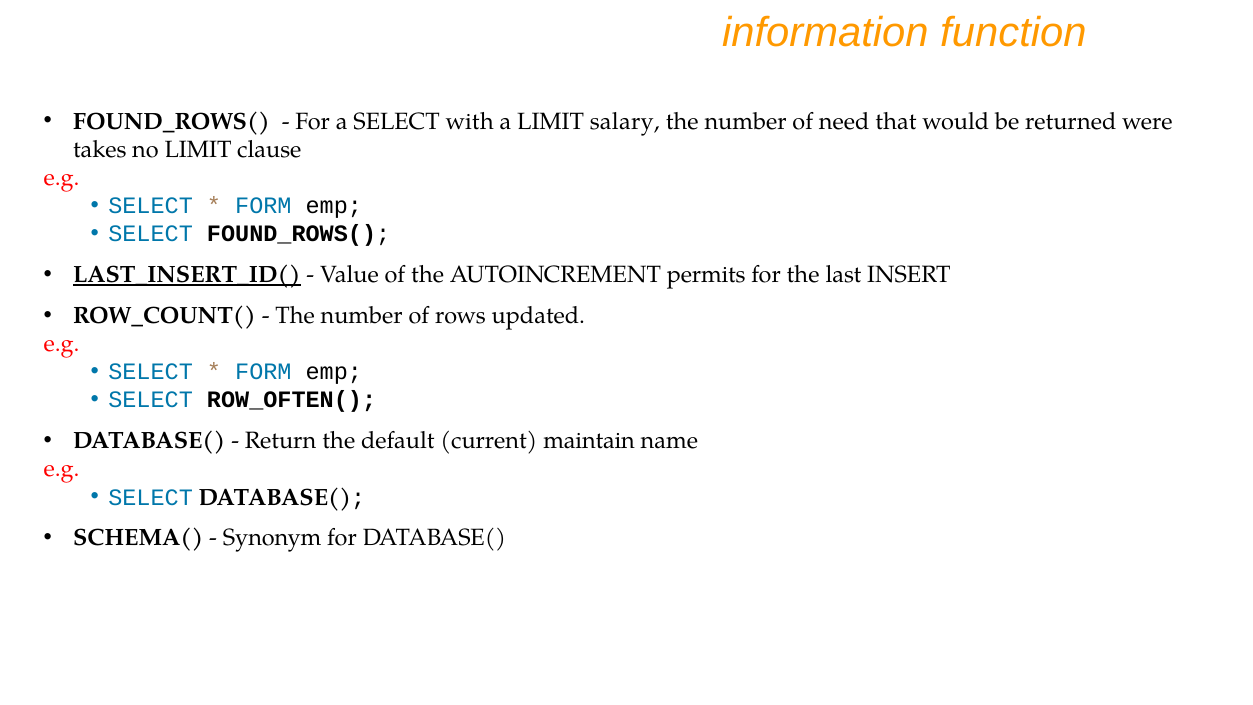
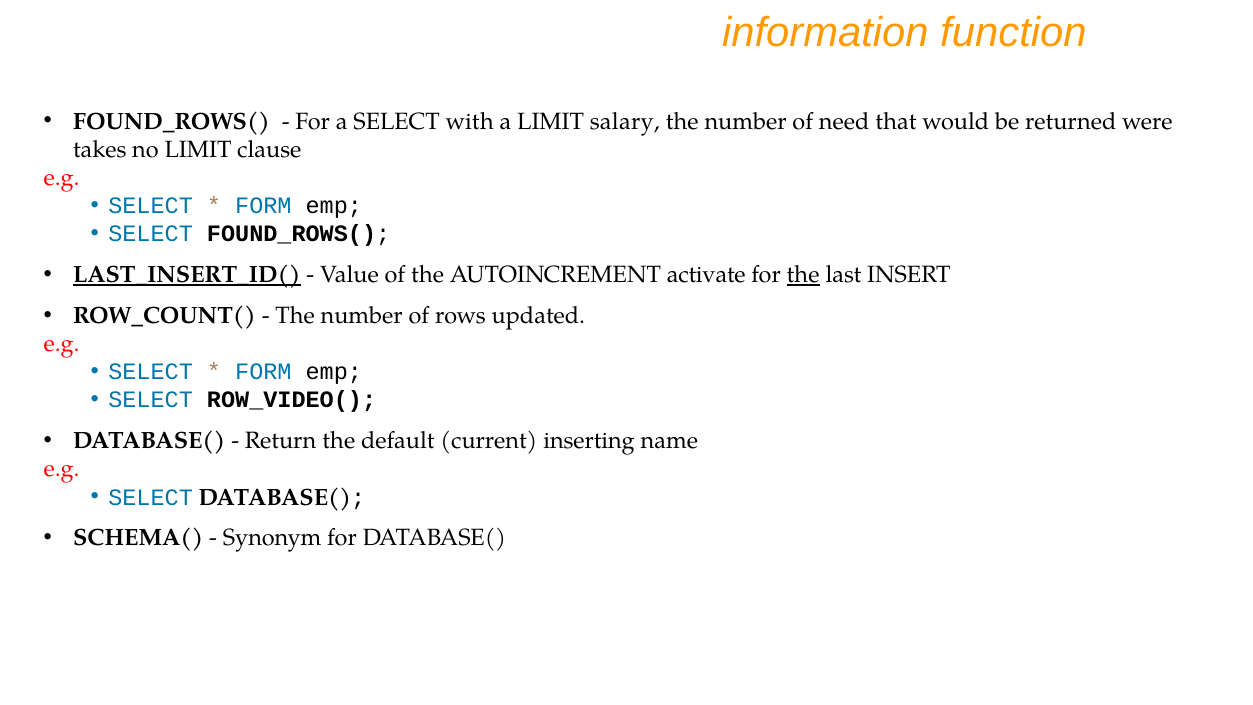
permits: permits -> activate
the at (803, 275) underline: none -> present
ROW_OFTEN(: ROW_OFTEN( -> ROW_VIDEO(
maintain: maintain -> inserting
